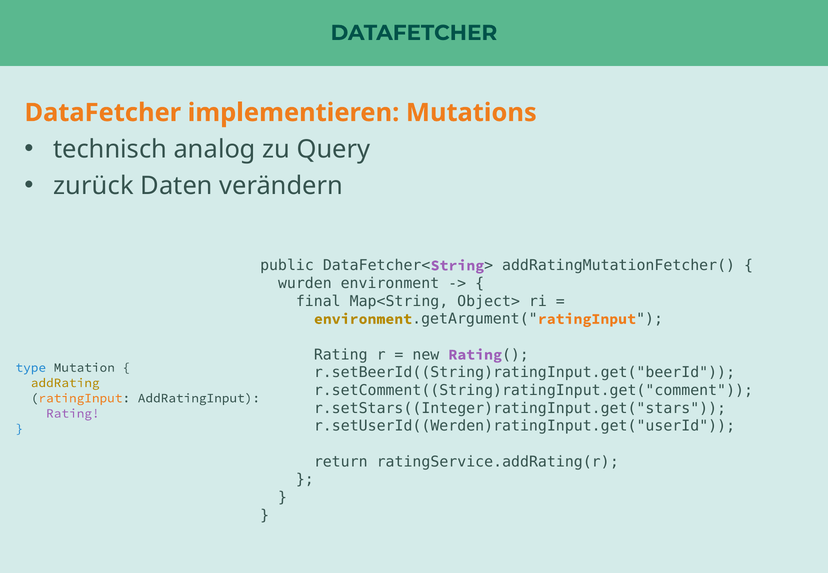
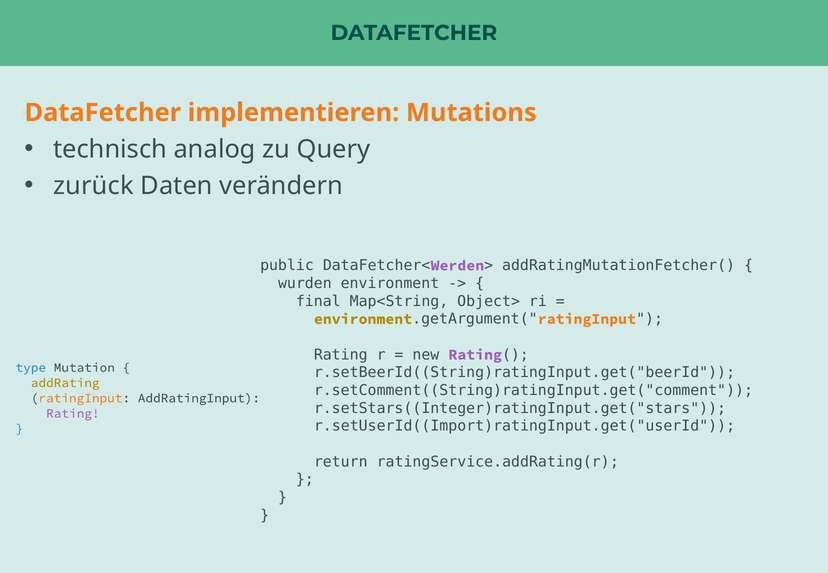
String: String -> Werden
r.setUserId((Werden)ratingInput.get("userId: r.setUserId((Werden)ratingInput.get("userId -> r.setUserId((Import)ratingInput.get("userId
